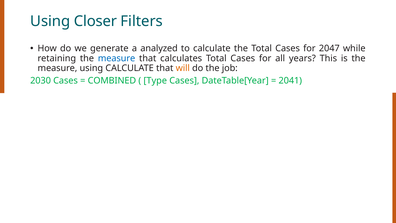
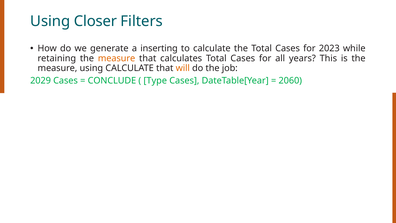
analyzed: analyzed -> inserting
2047: 2047 -> 2023
measure at (117, 58) colour: blue -> orange
2030: 2030 -> 2029
COMBINED: COMBINED -> CONCLUDE
2041: 2041 -> 2060
